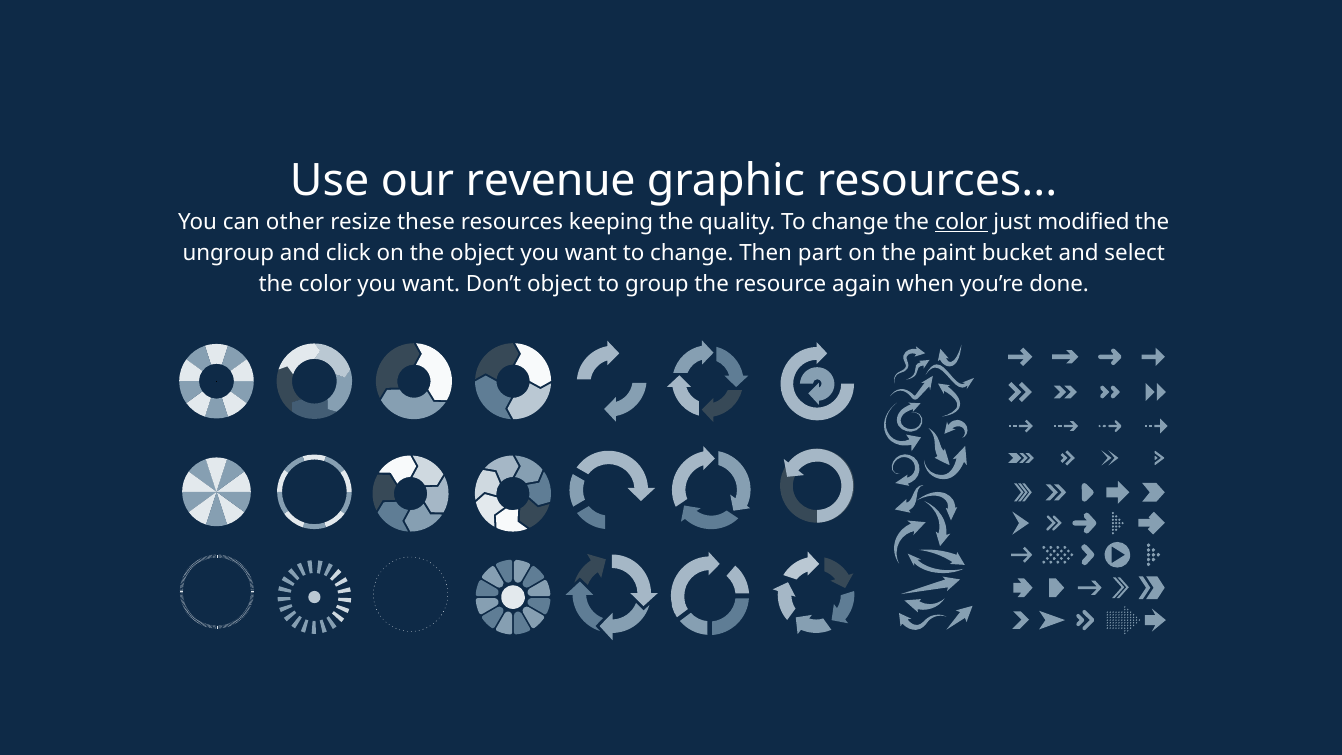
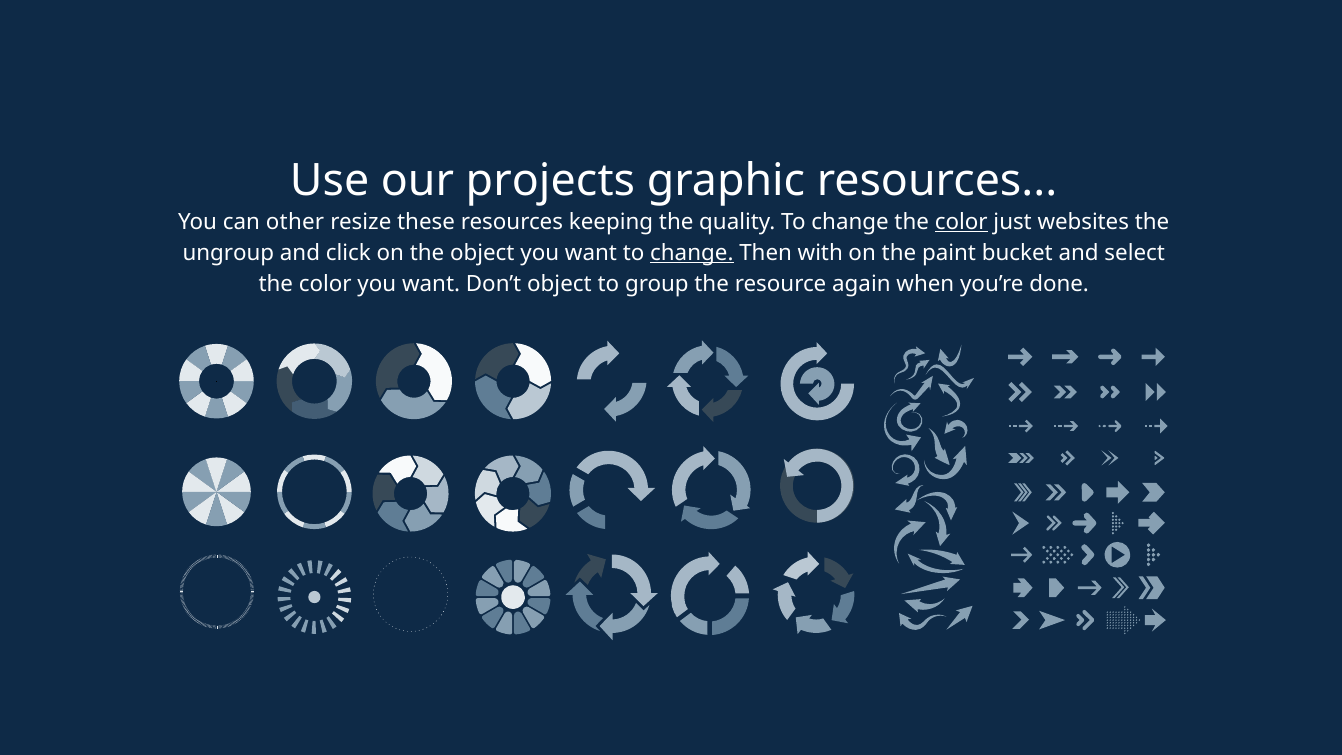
revenue: revenue -> projects
modified: modified -> websites
change at (692, 253) underline: none -> present
part: part -> with
